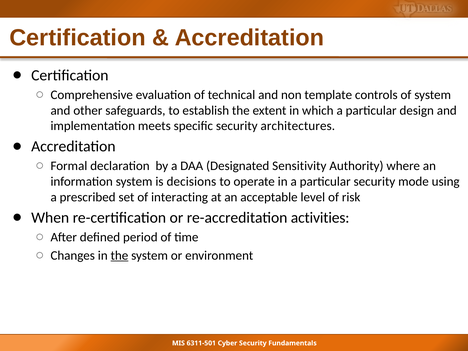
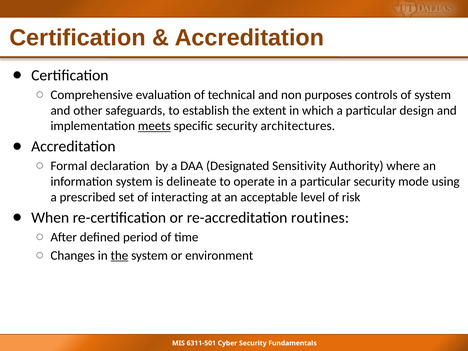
template: template -> purposes
meets underline: none -> present
decisions: decisions -> delineate
activities: activities -> routines
